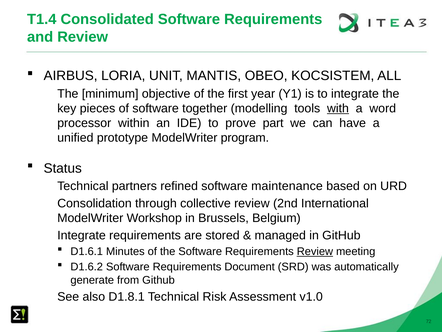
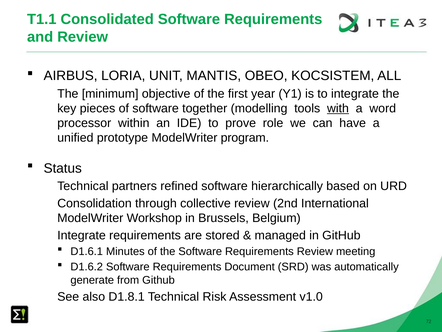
T1.4: T1.4 -> T1.1
part: part -> role
maintenance: maintenance -> hierarchically
Review at (315, 251) underline: present -> none
